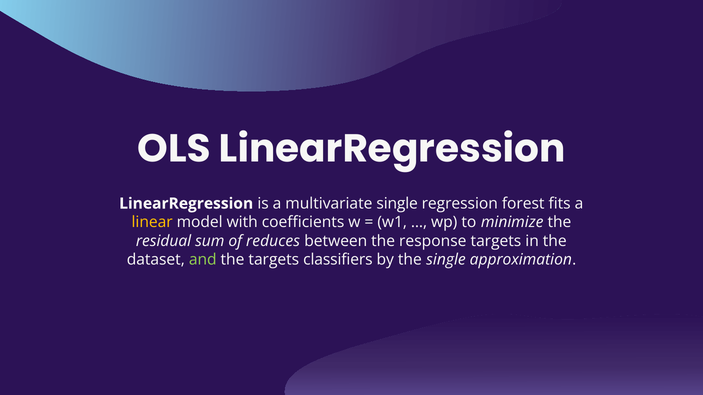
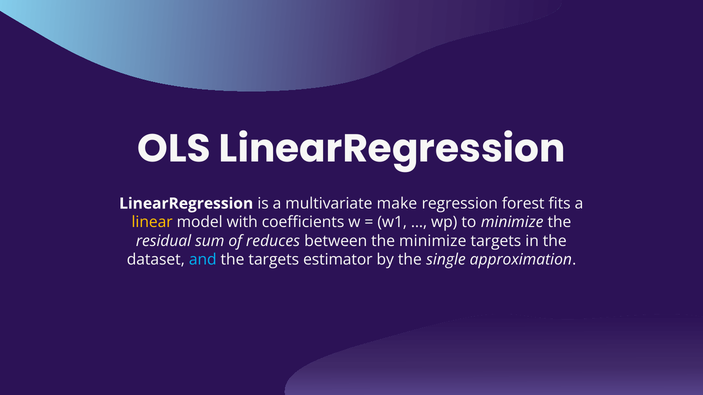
multivariate single: single -> make
the response: response -> minimize
and colour: light green -> light blue
classifiers: classifiers -> estimator
